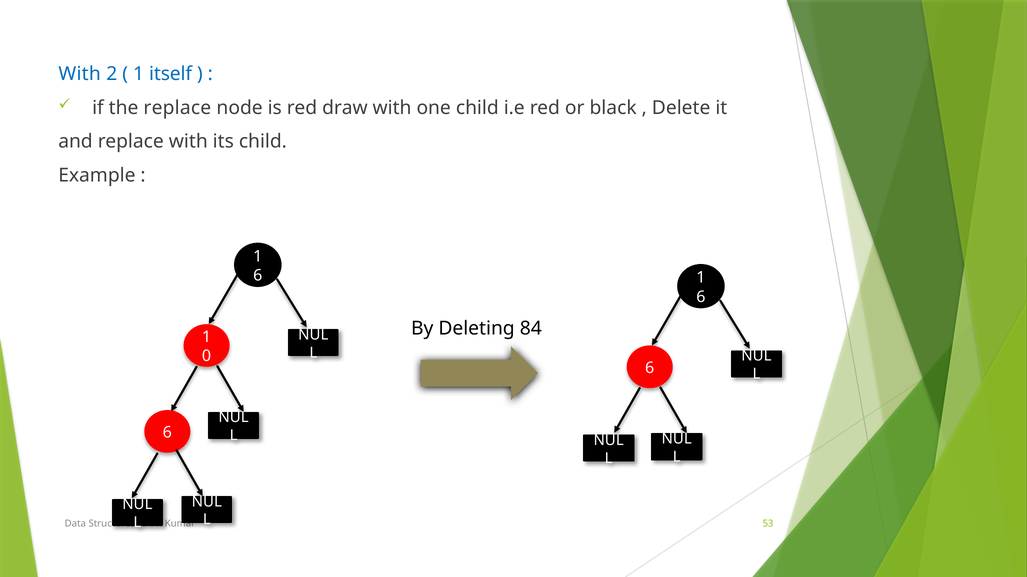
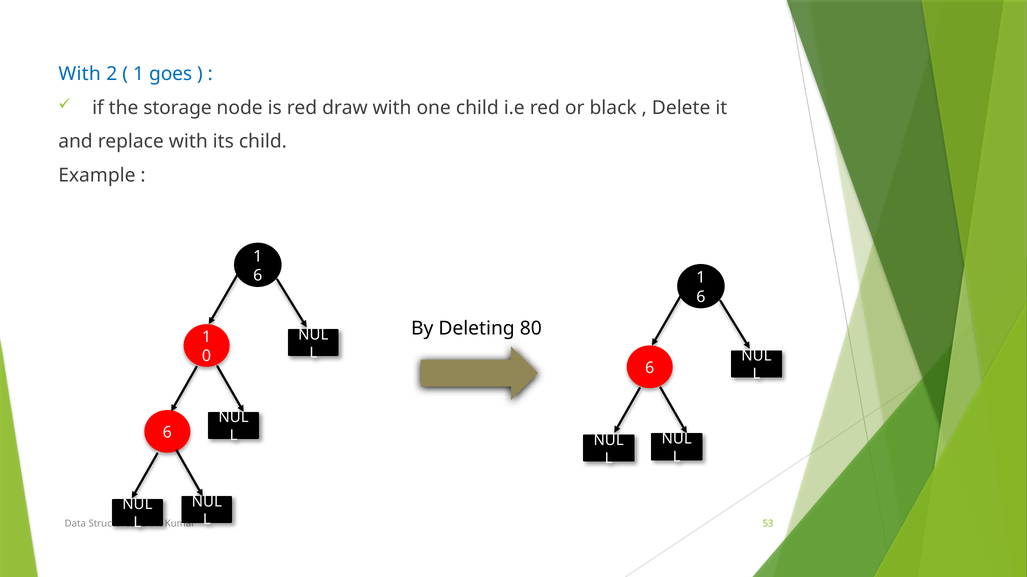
itself: itself -> goes
the replace: replace -> storage
84: 84 -> 80
